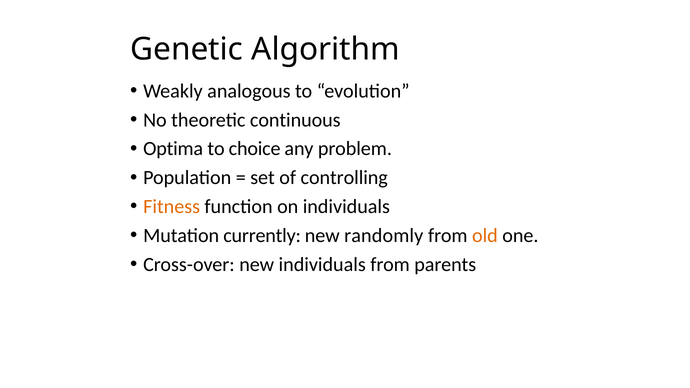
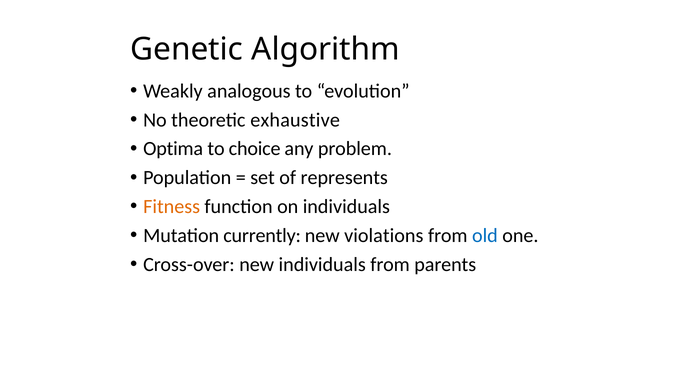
continuous: continuous -> exhaustive
controlling: controlling -> represents
randomly: randomly -> violations
old colour: orange -> blue
